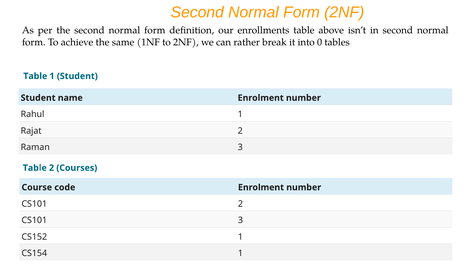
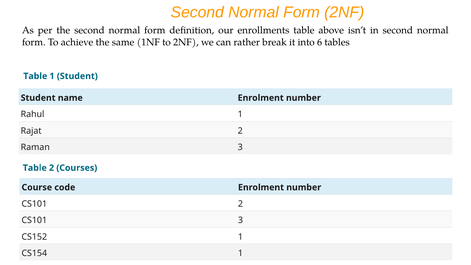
0: 0 -> 6
